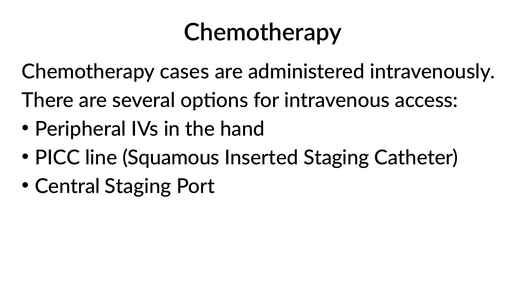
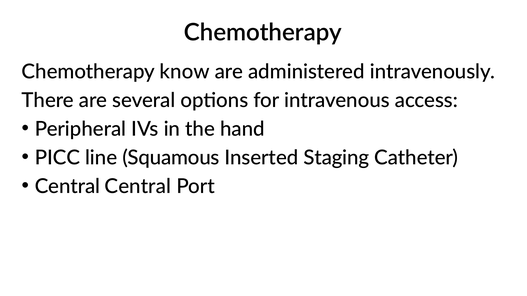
cases: cases -> know
Central Staging: Staging -> Central
